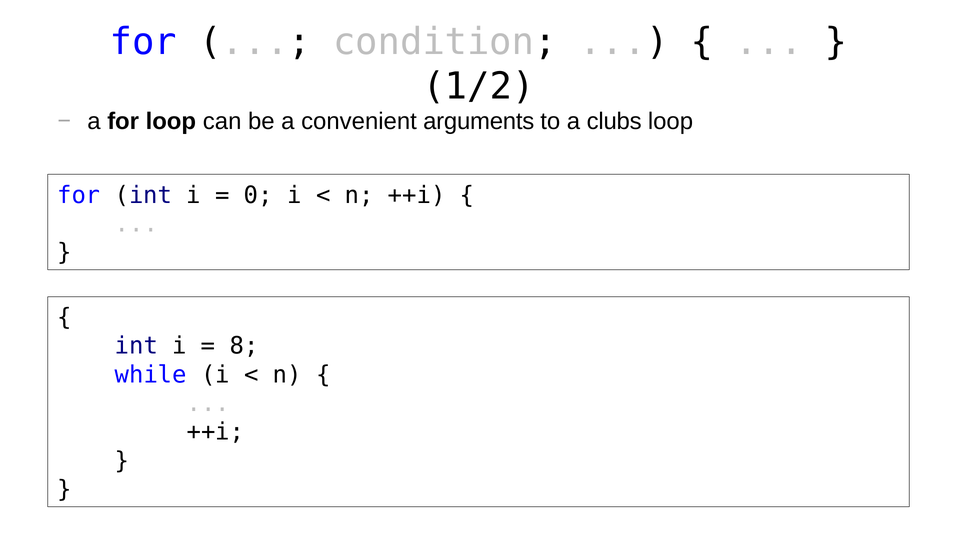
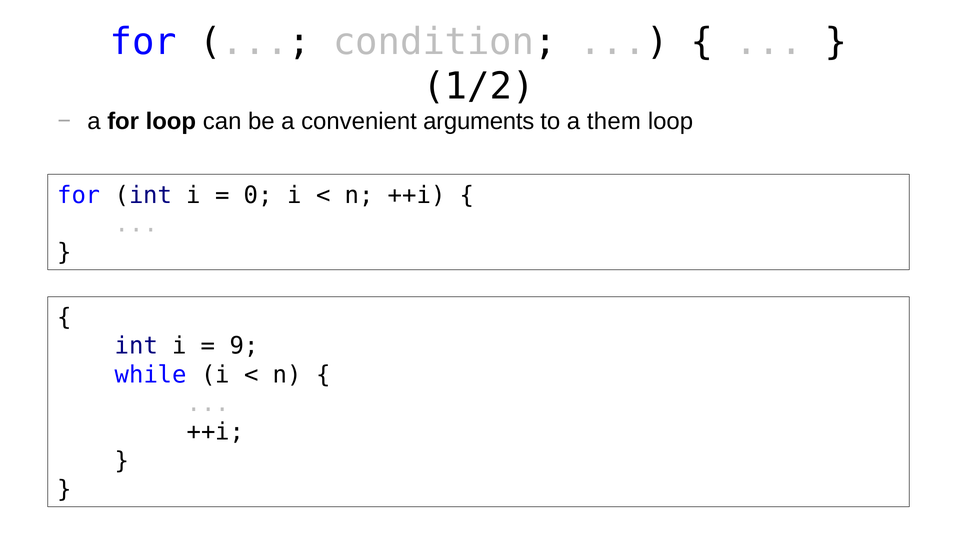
clubs: clubs -> them
8: 8 -> 9
